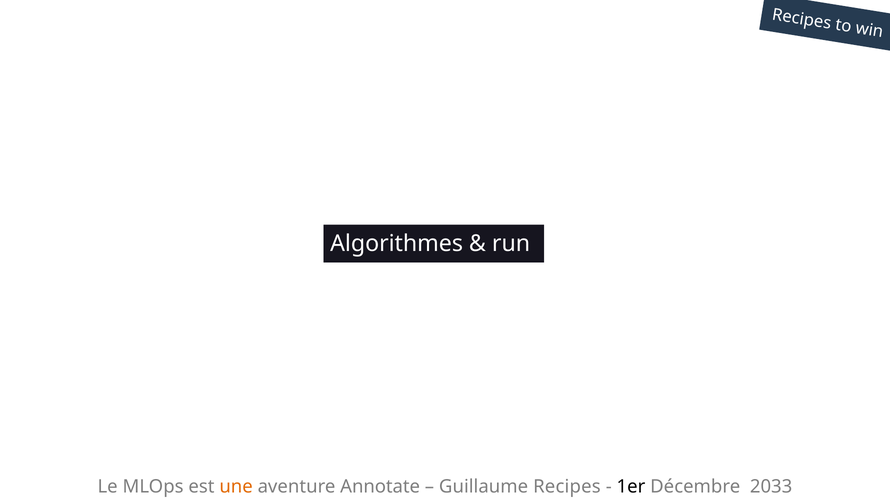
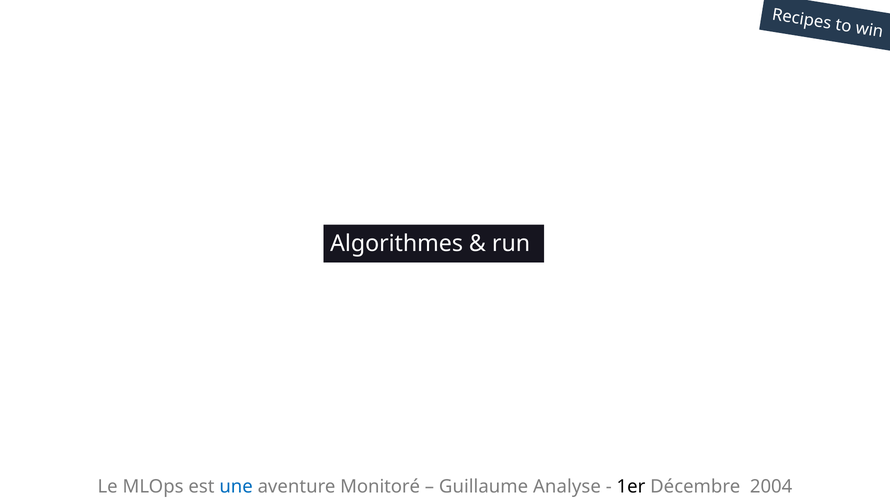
une colour: orange -> blue
Annotate: Annotate -> Monitoré
Recipes at (567, 486): Recipes -> Analyse
2033: 2033 -> 2004
